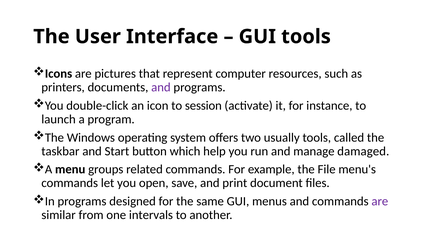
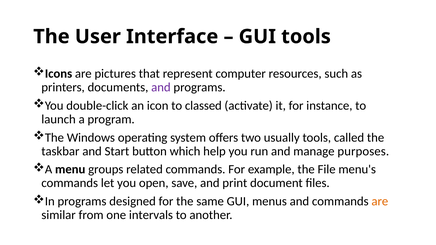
session: session -> classed
damaged: damaged -> purposes
are at (380, 202) colour: purple -> orange
